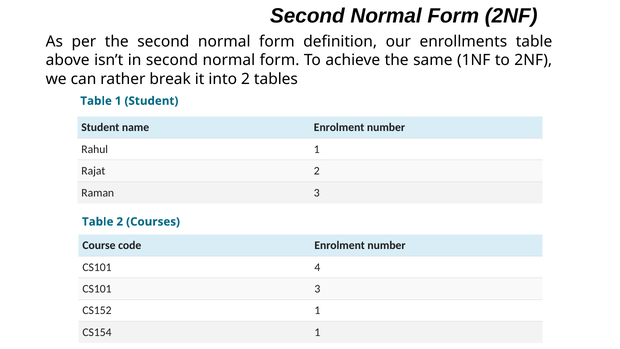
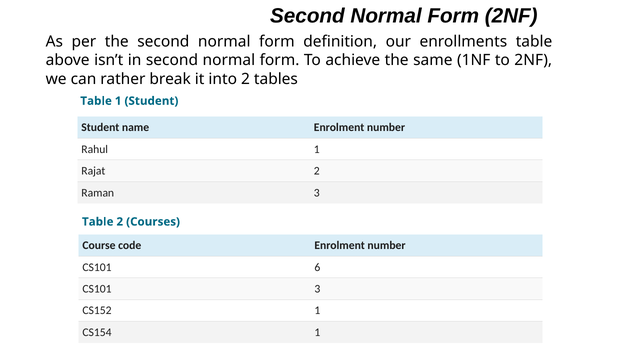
4: 4 -> 6
